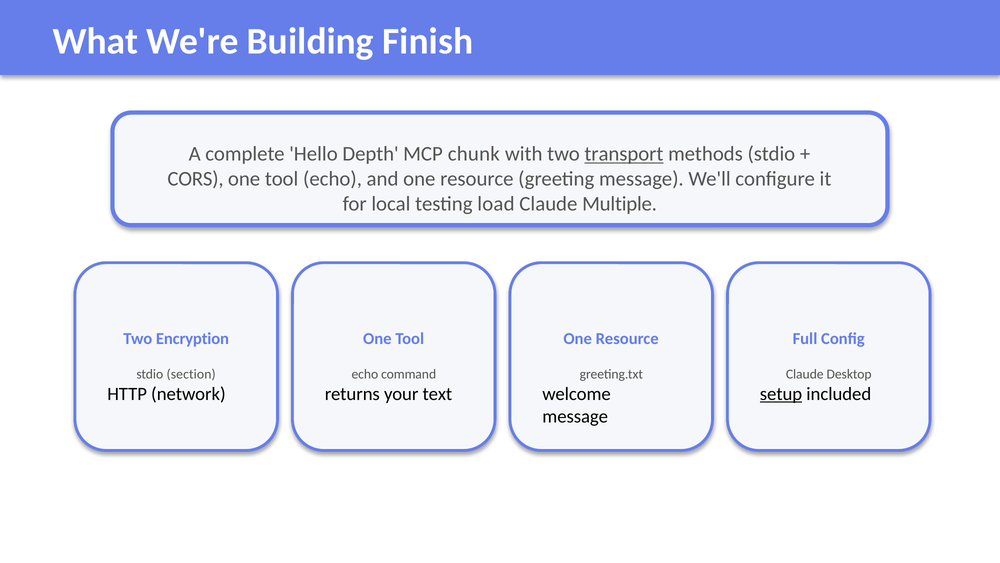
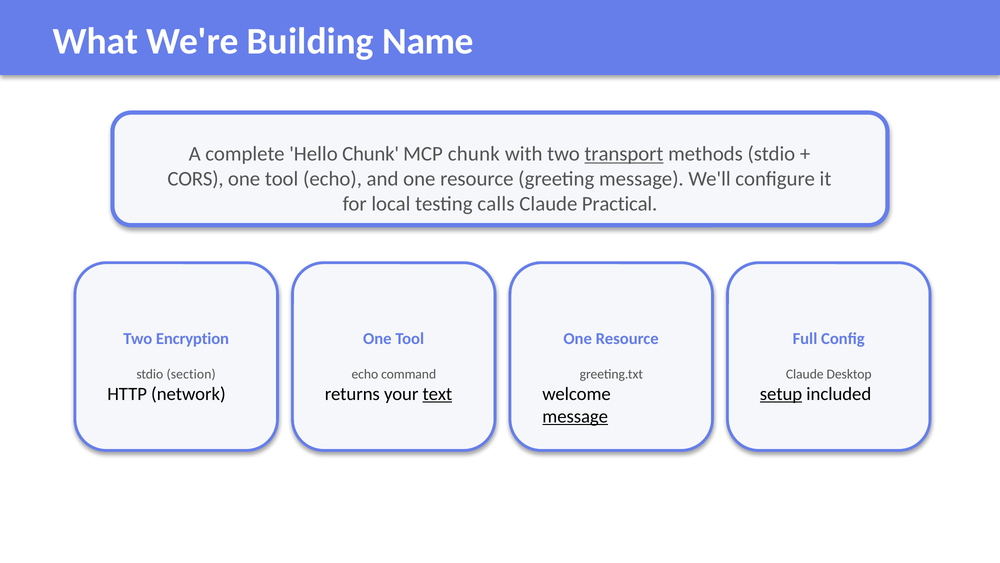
Finish: Finish -> Name
Hello Depth: Depth -> Chunk
load: load -> calls
Multiple: Multiple -> Practical
text underline: none -> present
message at (575, 416) underline: none -> present
